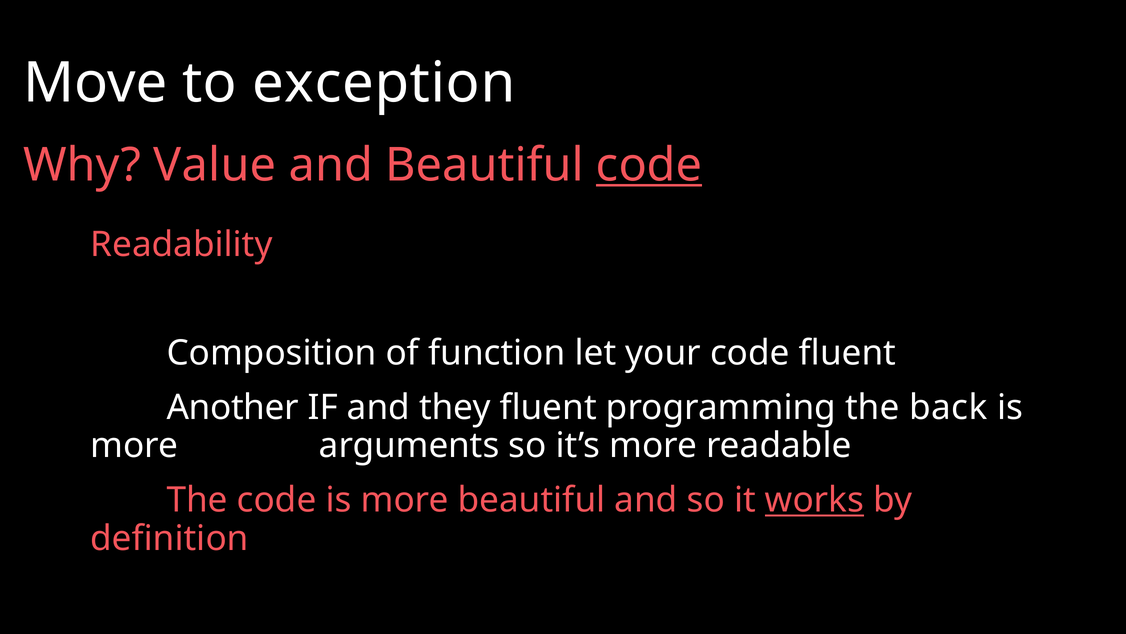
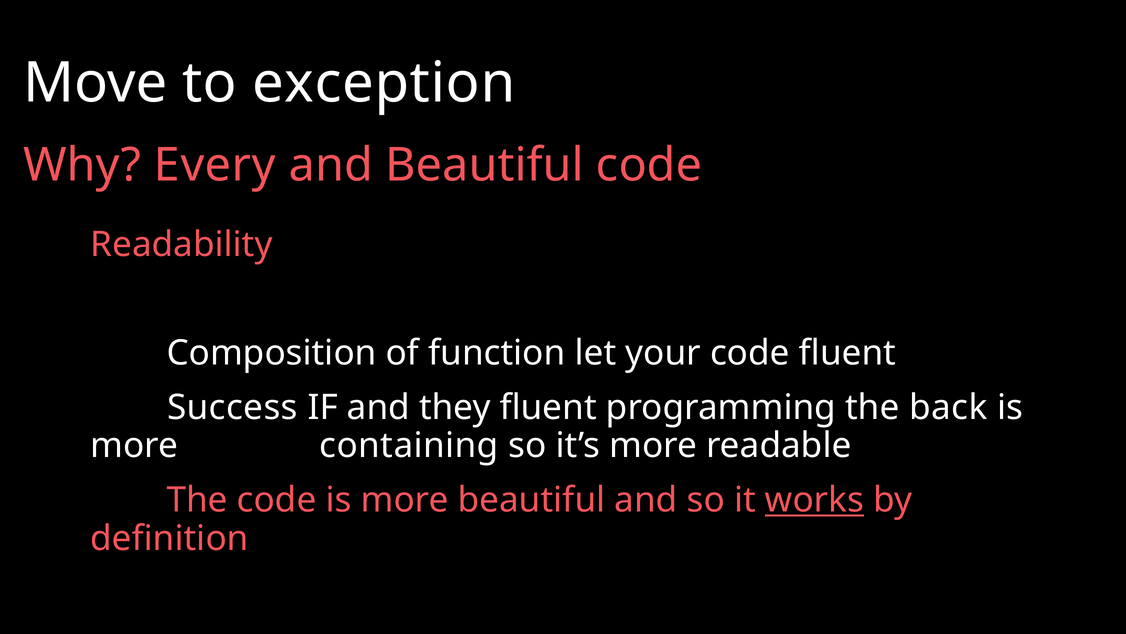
Value: Value -> Every
code at (649, 165) underline: present -> none
Another: Another -> Success
arguments: arguments -> containing
